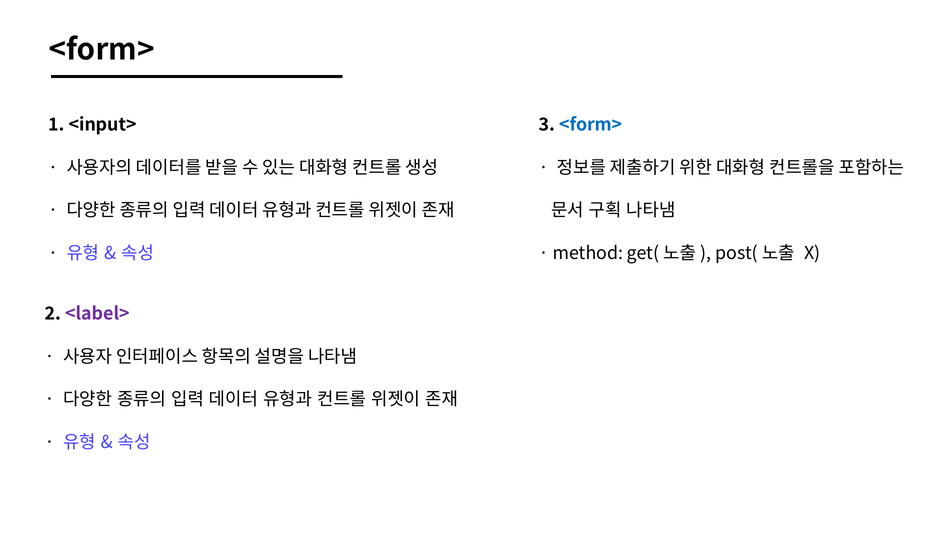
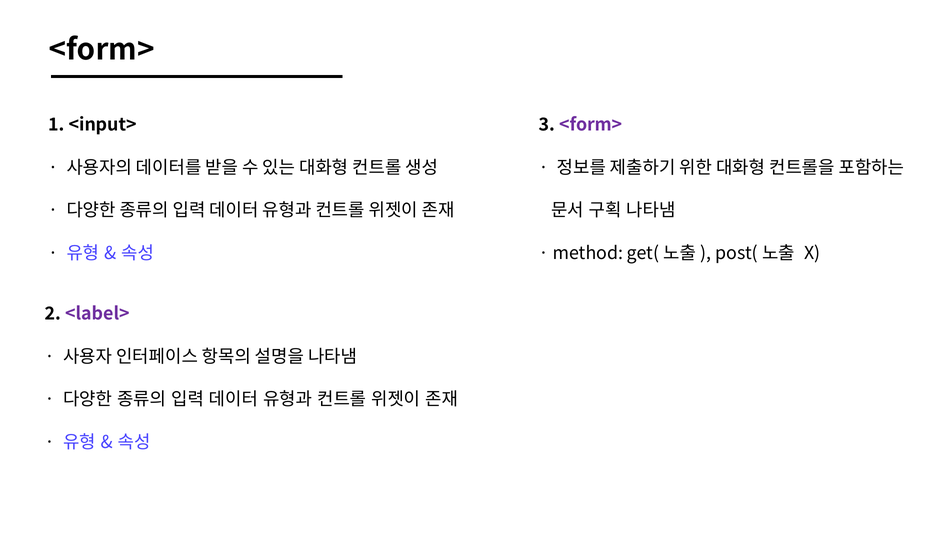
<form> at (591, 125) colour: blue -> purple
